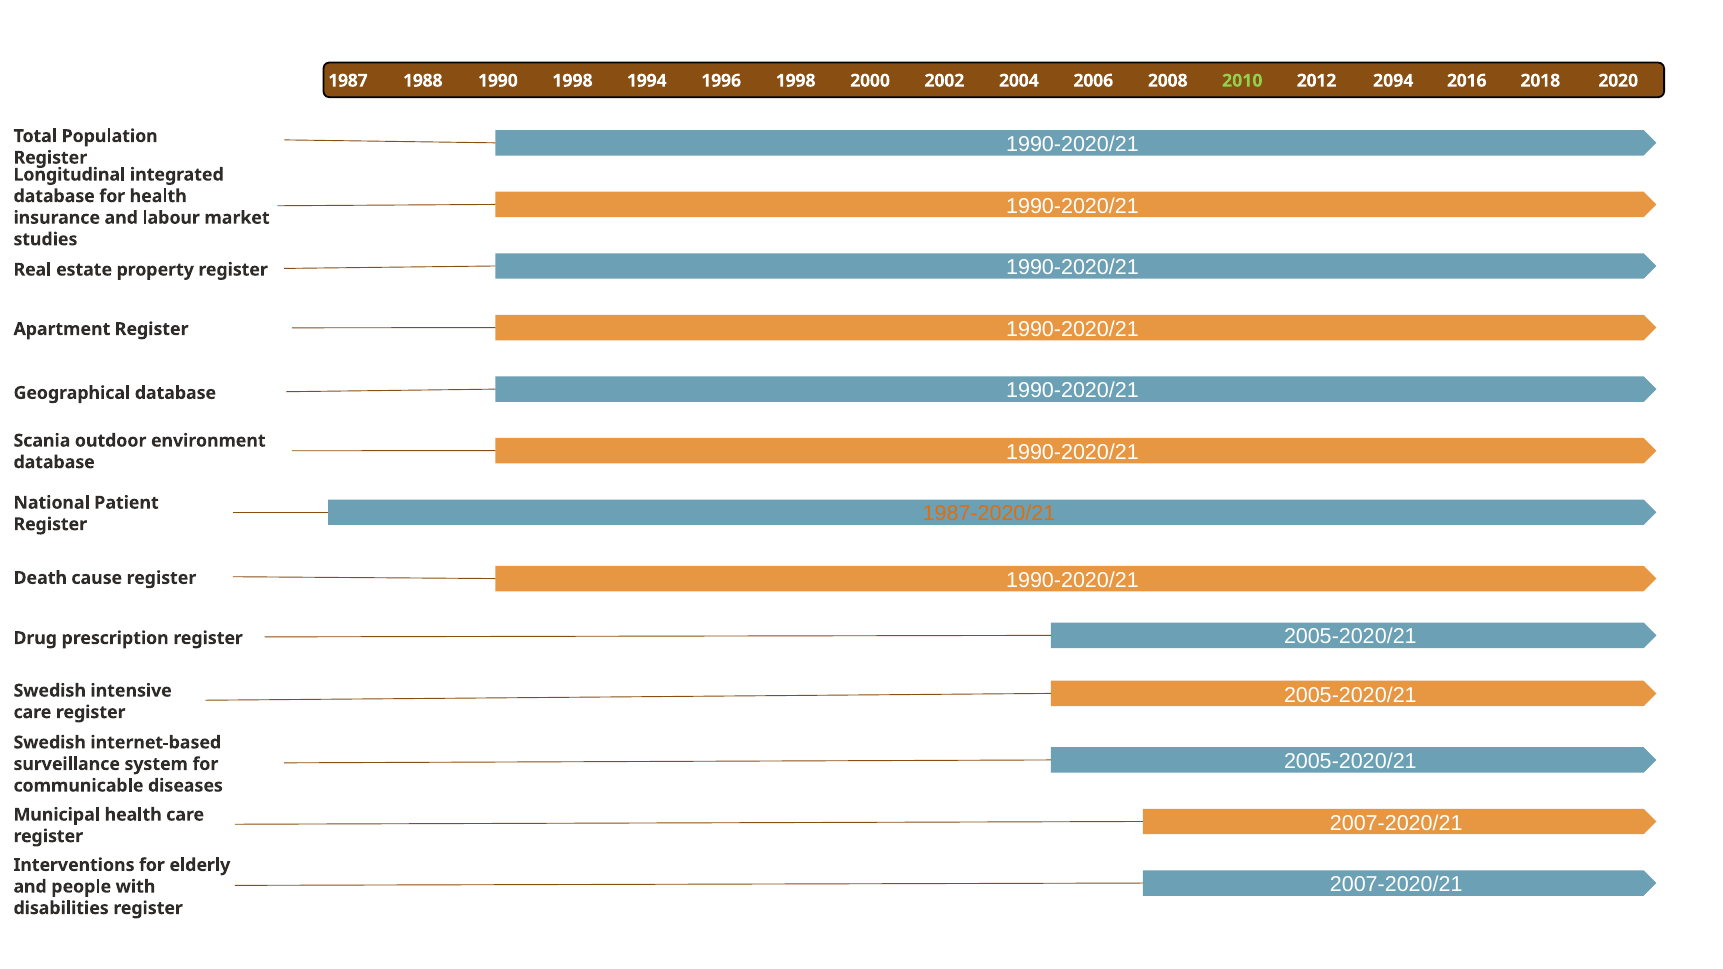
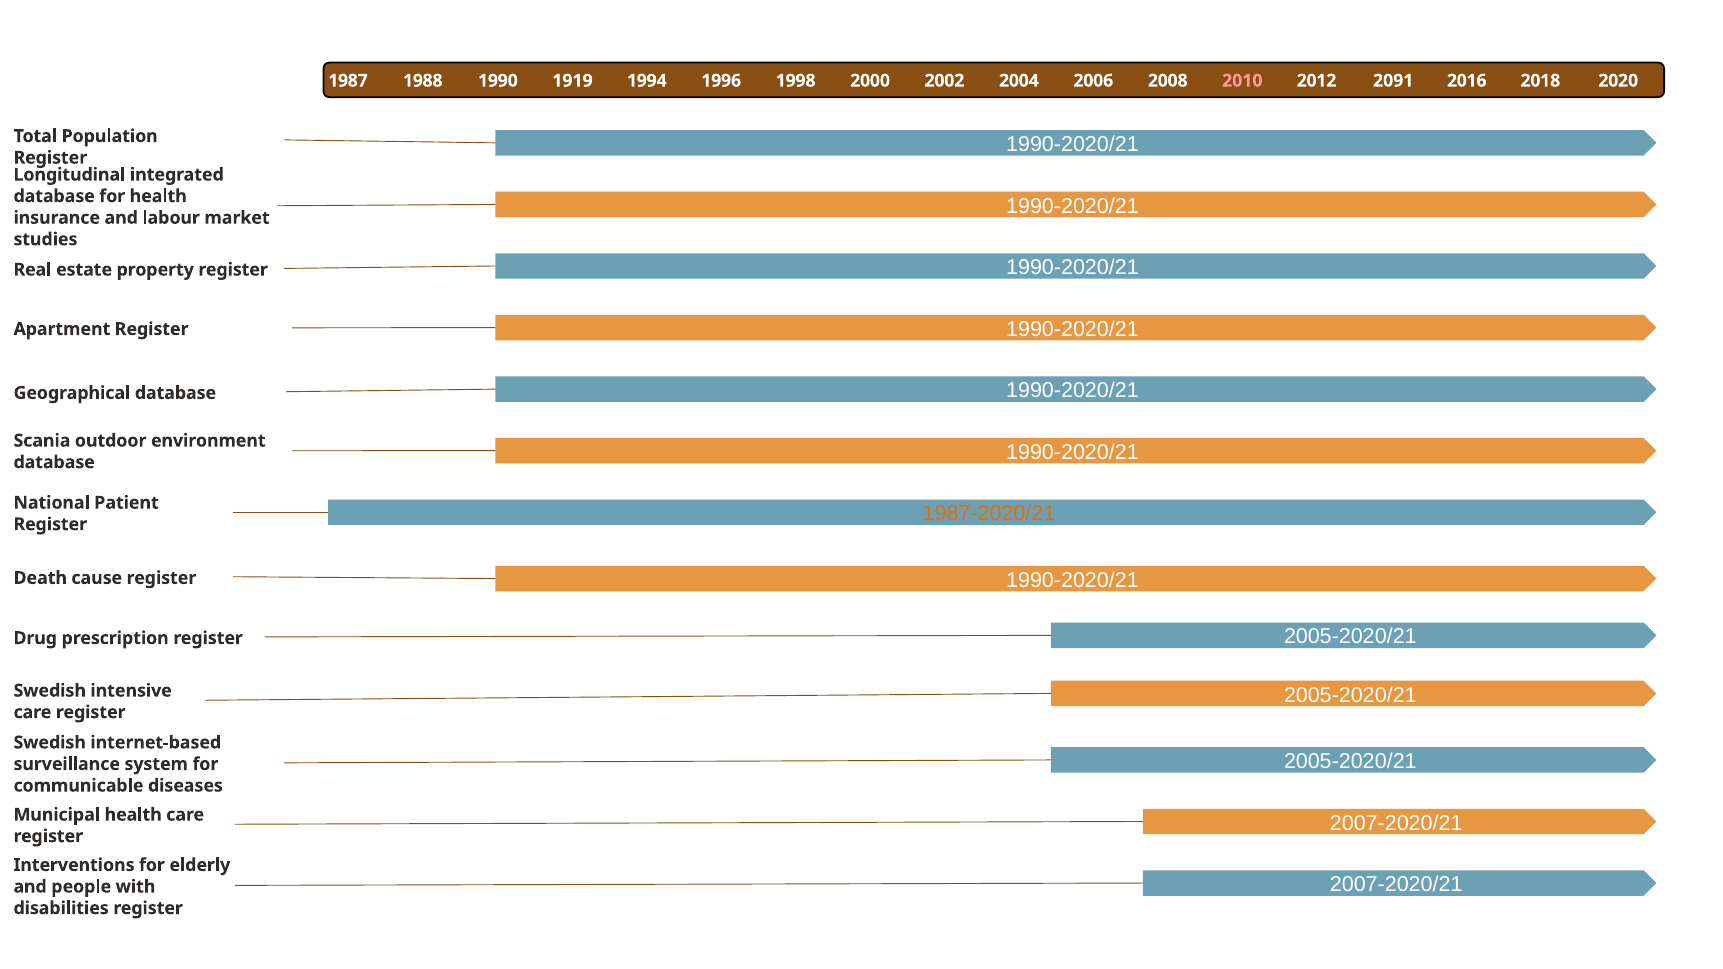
1998 at (572, 81): 1998 -> 1919
2010 colour: light green -> pink
2094: 2094 -> 2091
